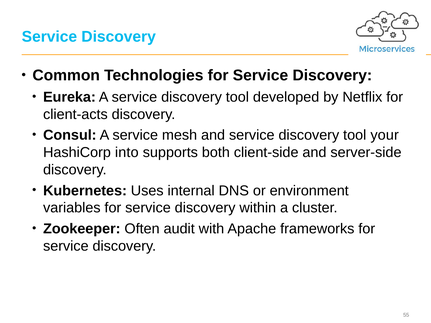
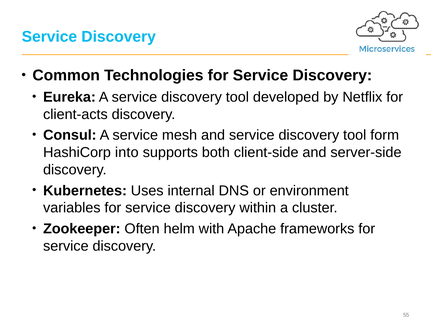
your: your -> form
audit: audit -> helm
